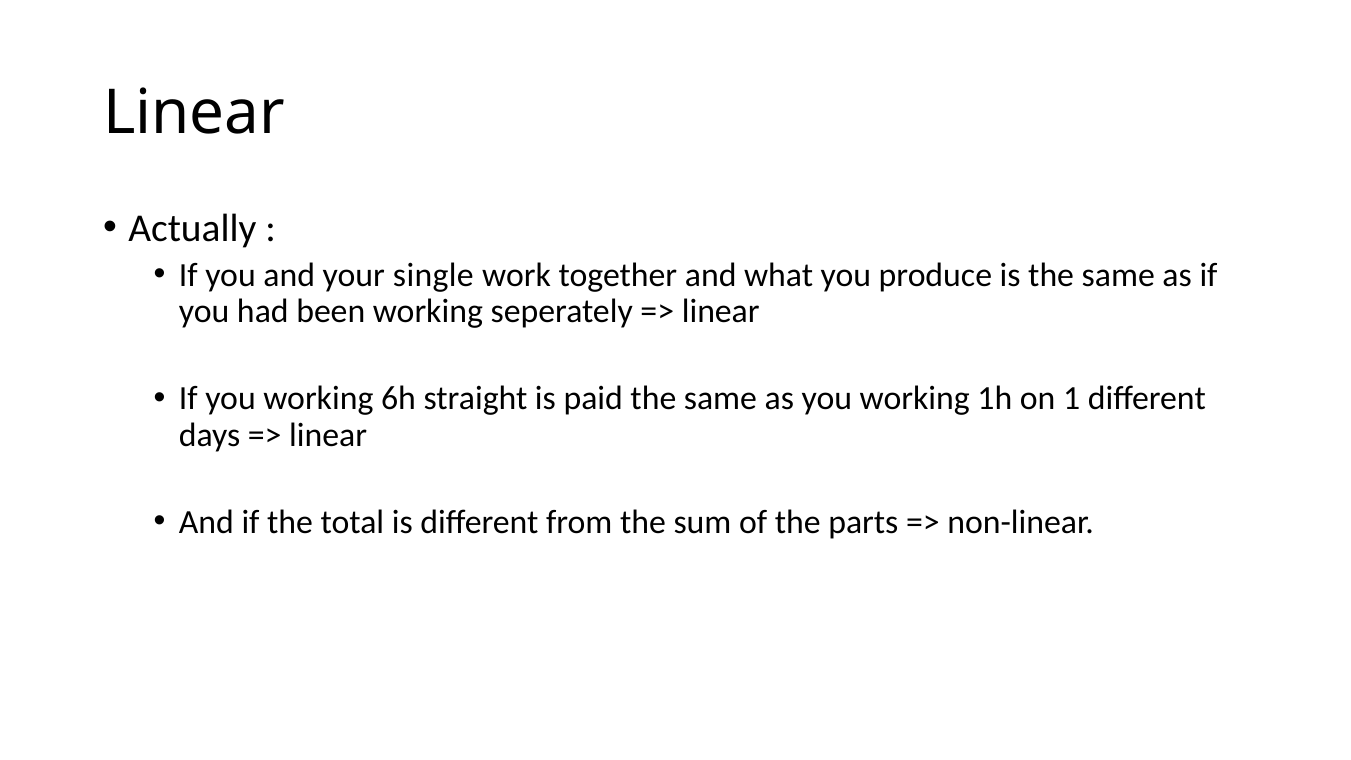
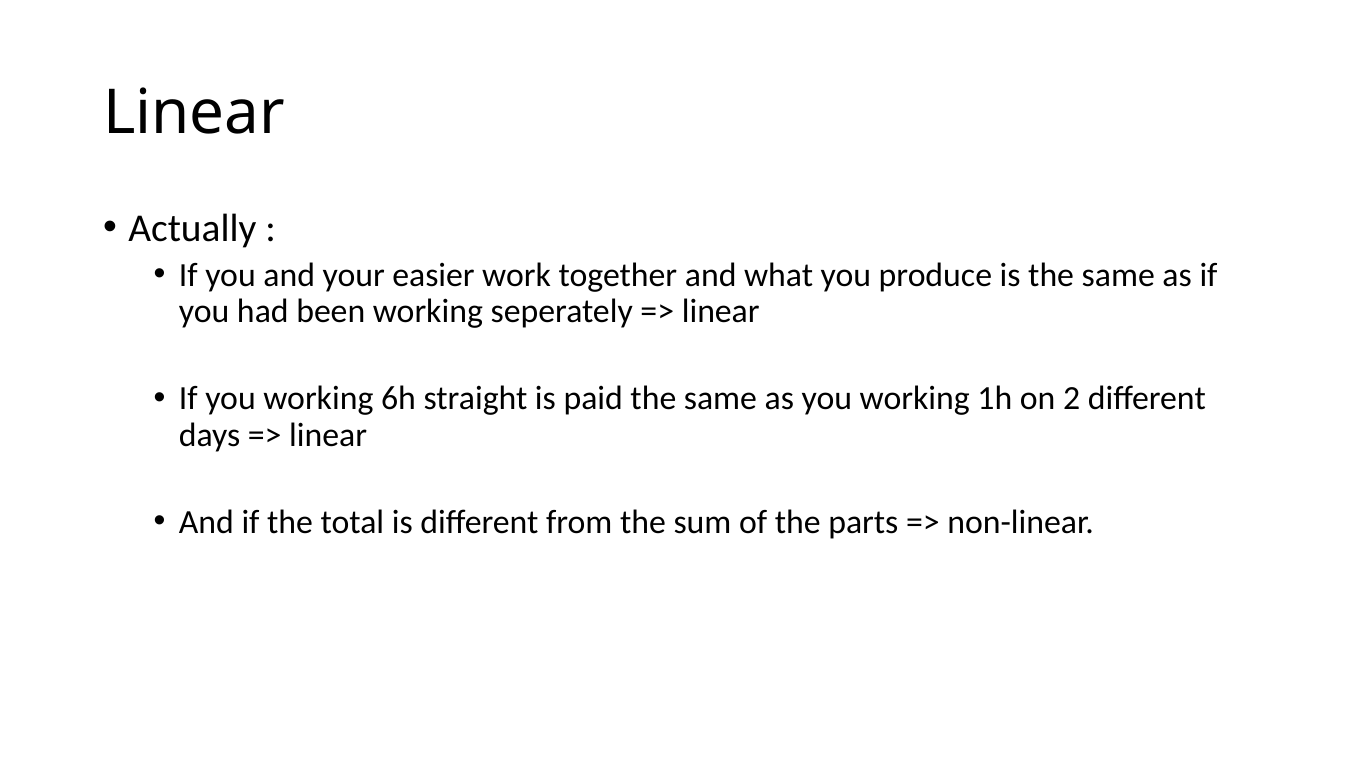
single: single -> easier
1: 1 -> 2
